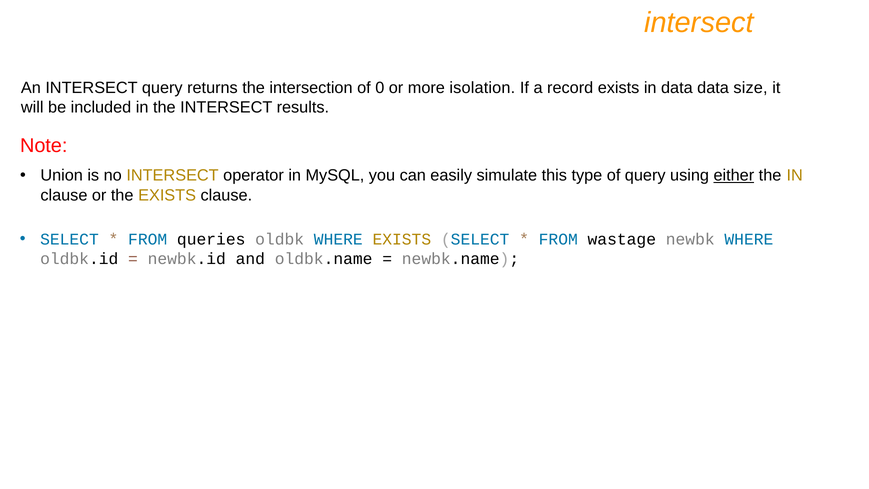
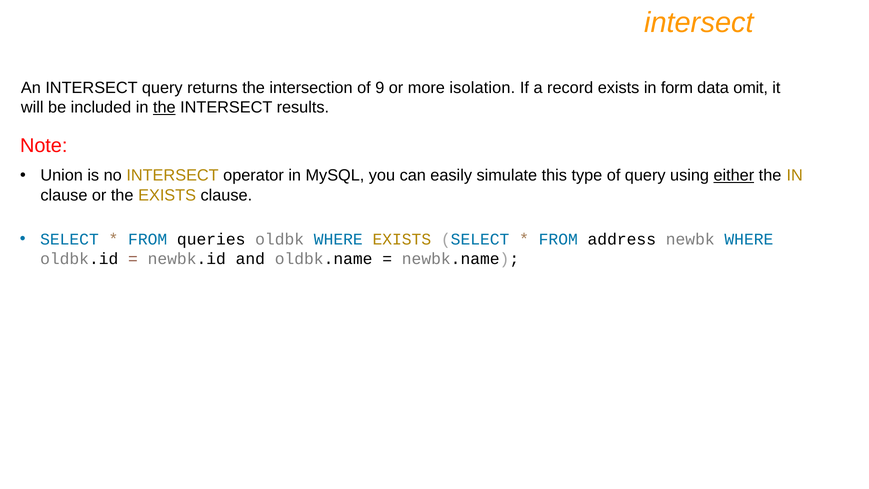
0: 0 -> 9
in data: data -> form
size: size -> omit
the at (164, 108) underline: none -> present
wastage: wastage -> address
